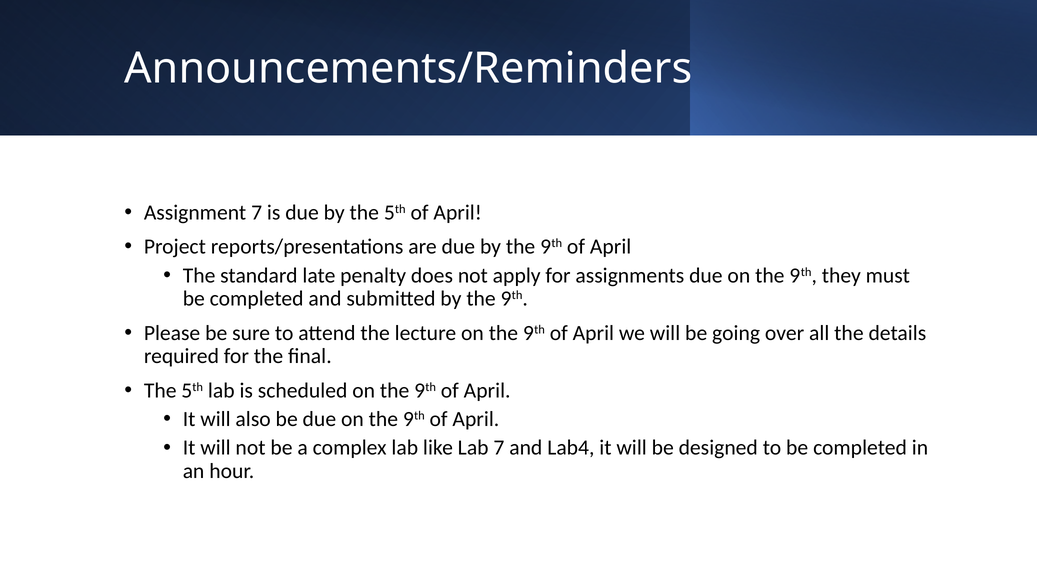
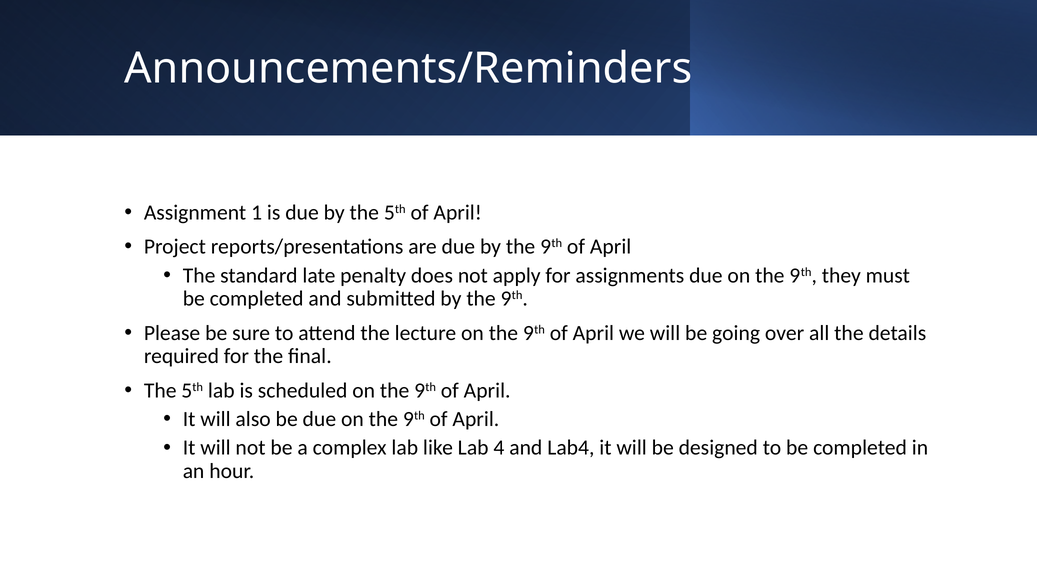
Assignment 7: 7 -> 1
Lab 7: 7 -> 4
